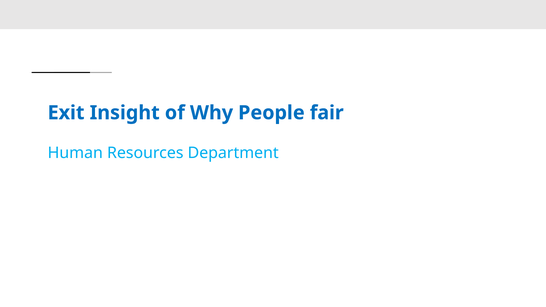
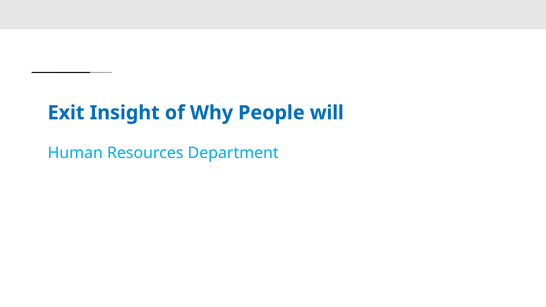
fair: fair -> will
